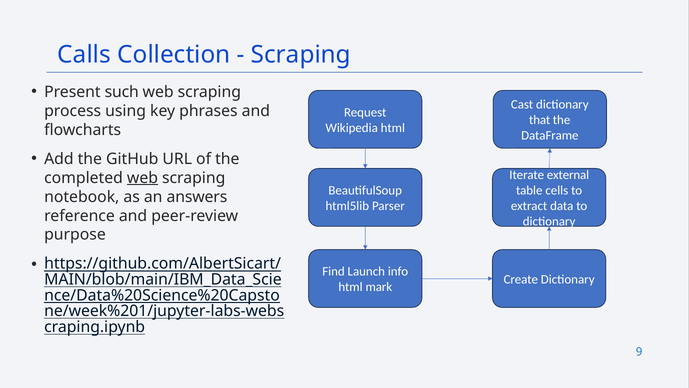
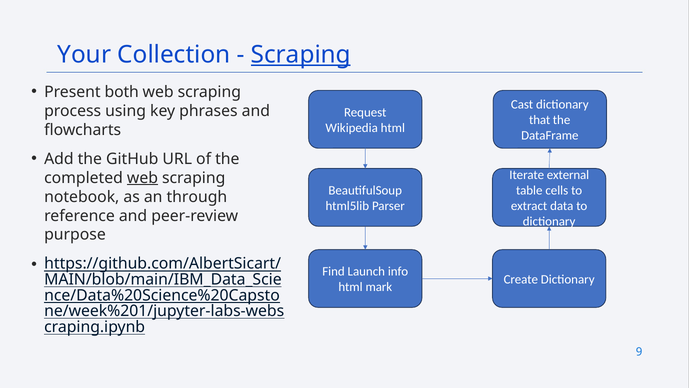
Calls: Calls -> Your
Scraping at (301, 55) underline: none -> present
such: such -> both
answers: answers -> through
